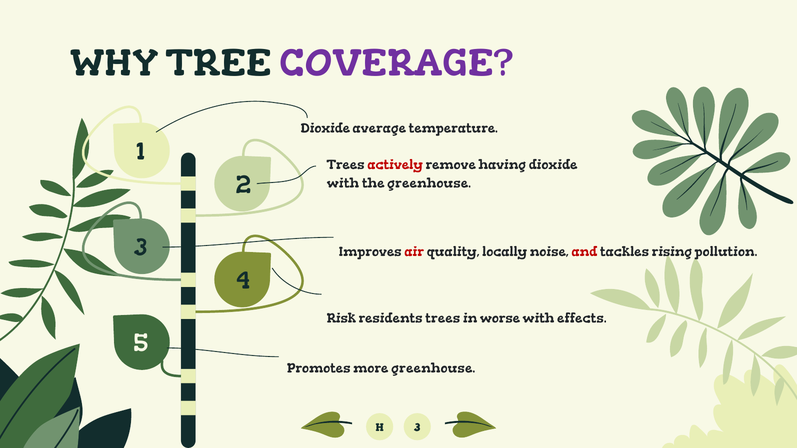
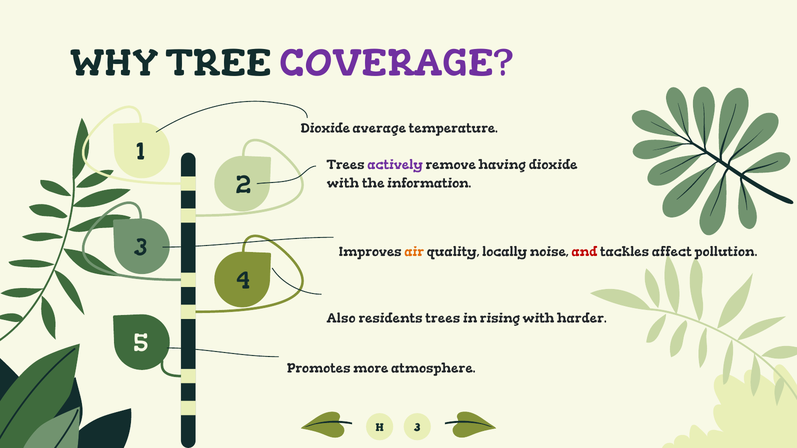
actively colour: red -> purple
the greenhouse: greenhouse -> information
air colour: red -> orange
rising: rising -> affect
Risk: Risk -> Also
worse: worse -> rising
effects: effects -> harder
more greenhouse: greenhouse -> atmosphere
